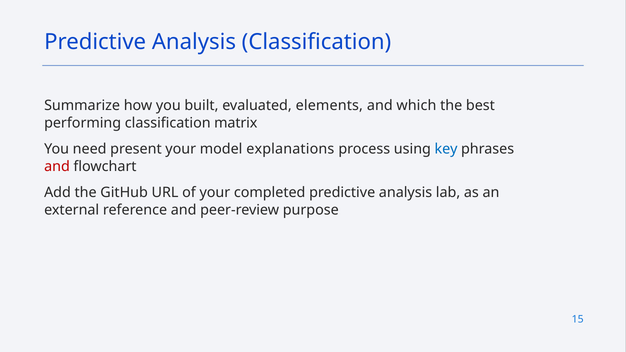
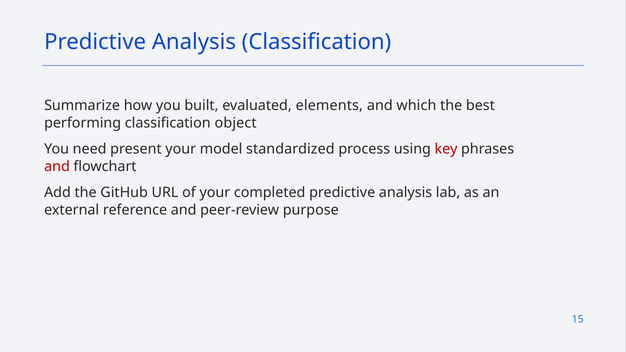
matrix: matrix -> object
explanations: explanations -> standardized
key colour: blue -> red
